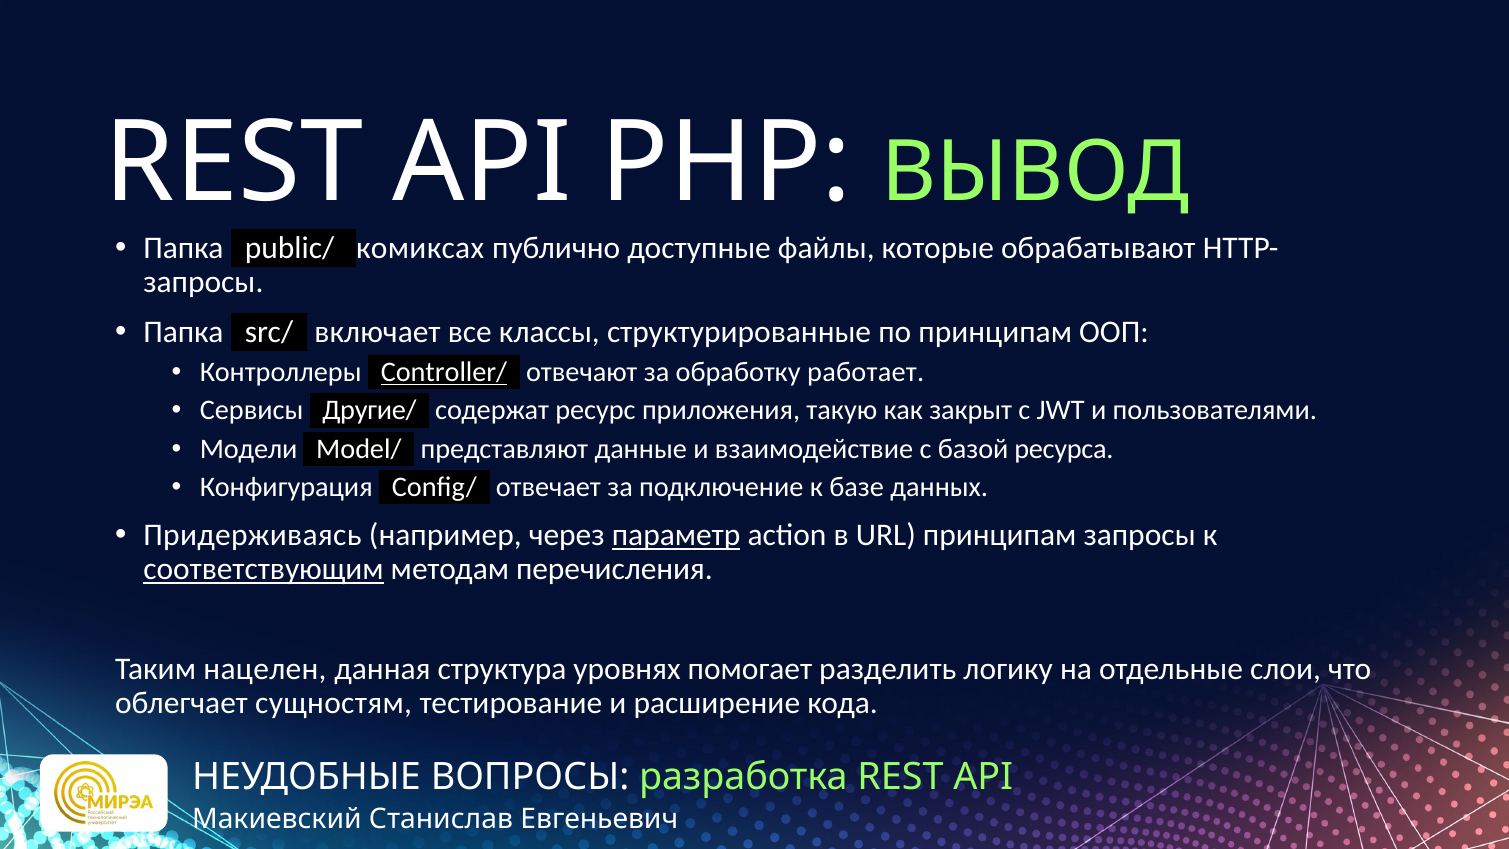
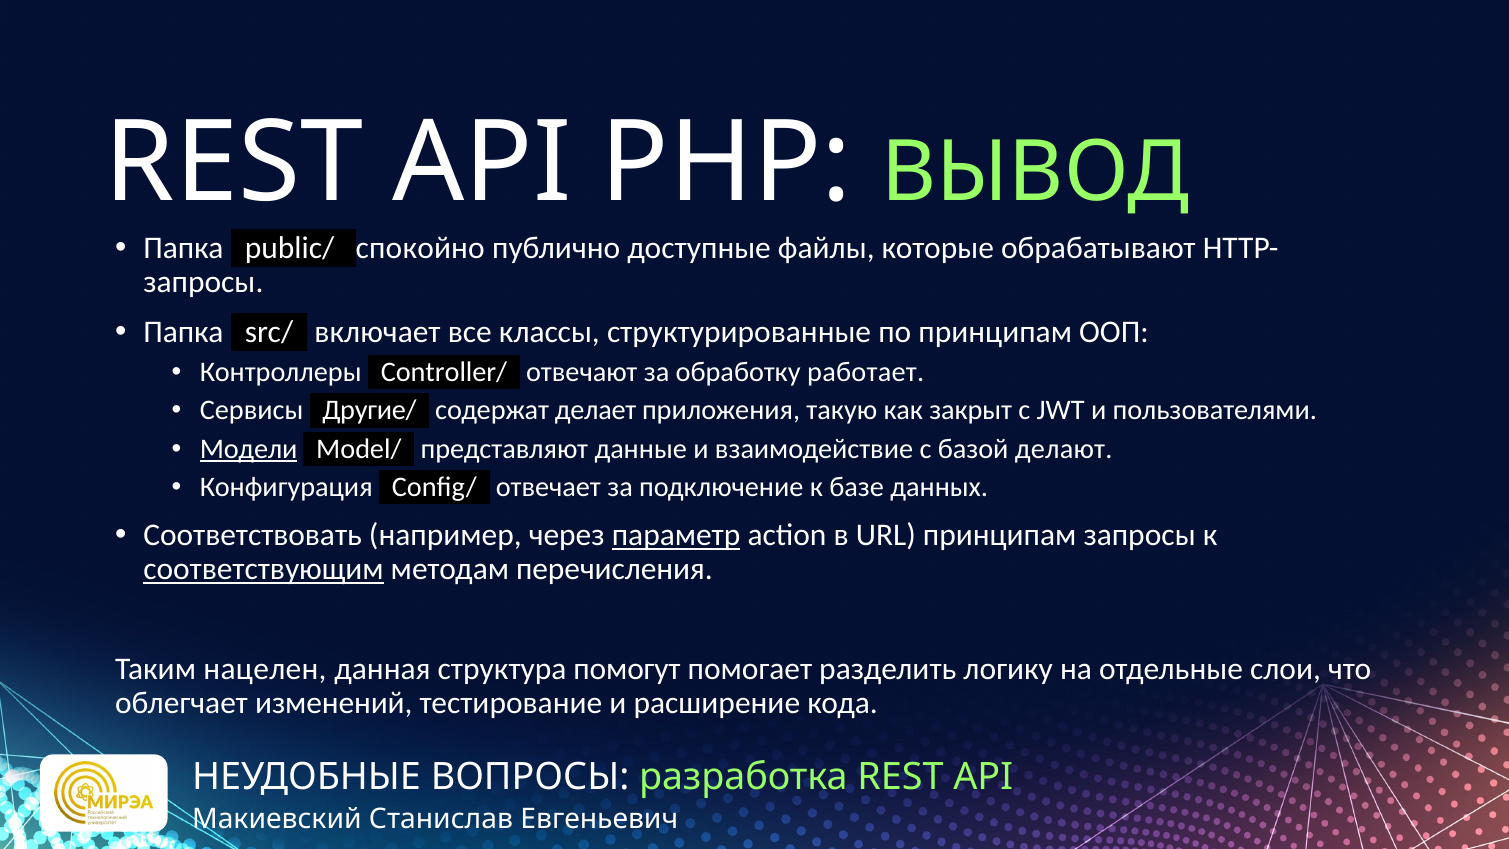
комиксах: комиксах -> спокойно
Controller/ underline: present -> none
ресурс: ресурс -> делает
Модели underline: none -> present
ресурса: ресурса -> делают
Придерживаясь: Придерживаясь -> Соответствовать
уровнях: уровнях -> помогут
сущностям: сущностям -> изменений
